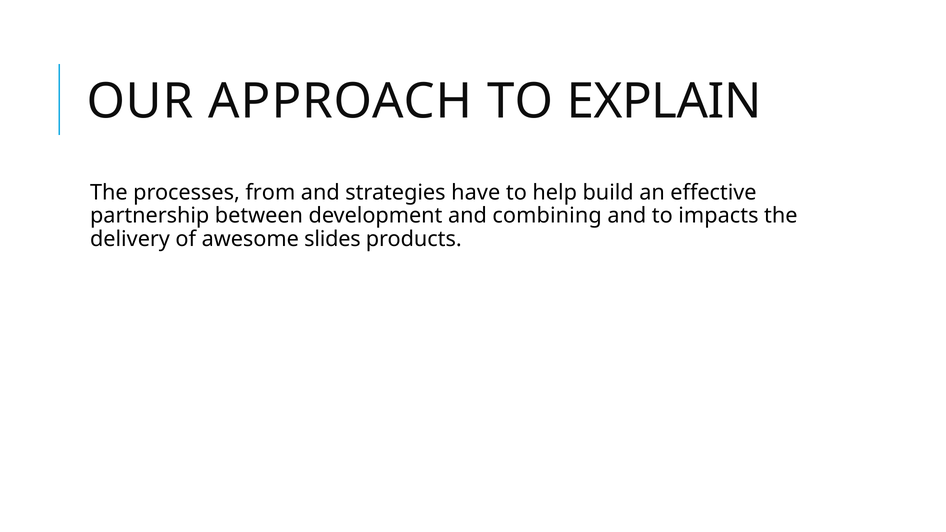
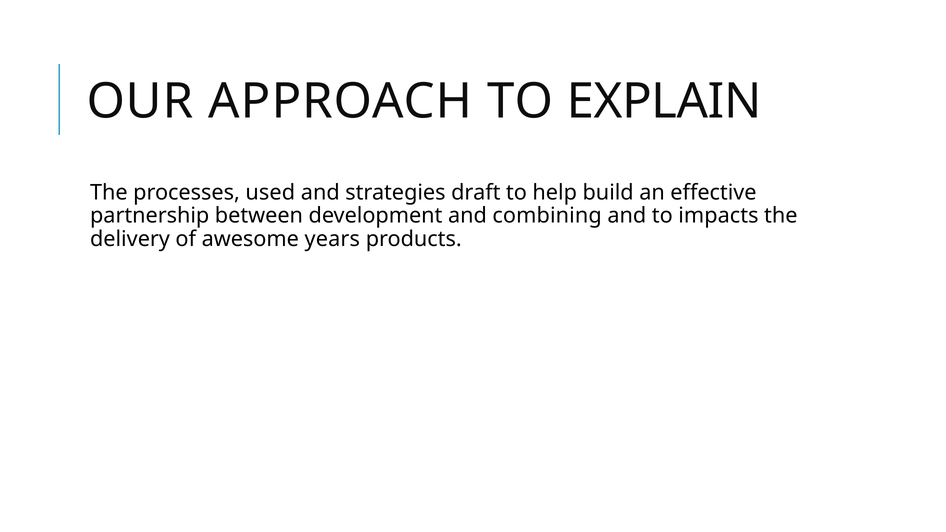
from: from -> used
have: have -> draft
slides: slides -> years
